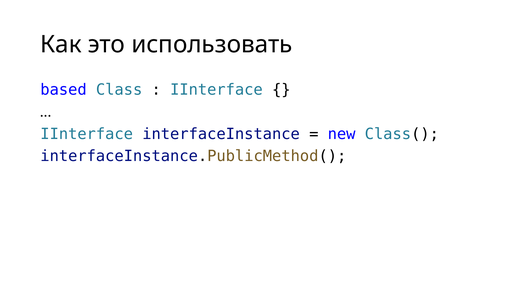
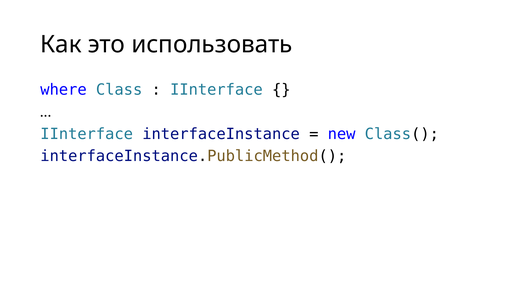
based: based -> where
